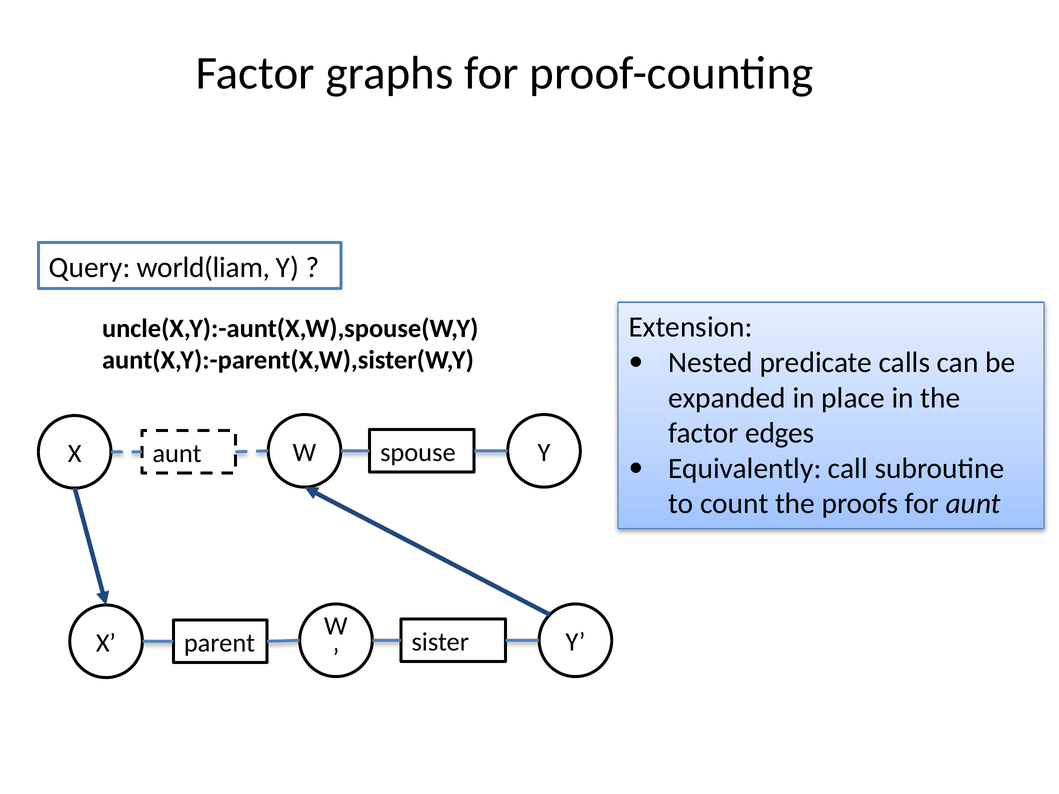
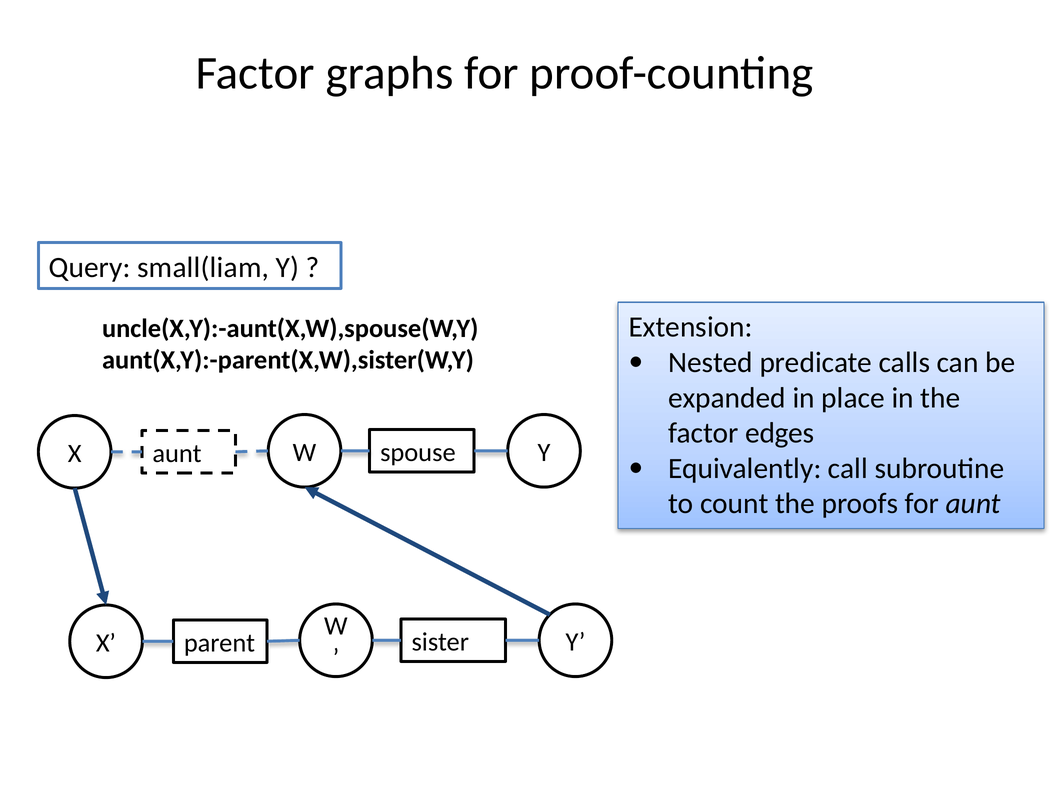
world(liam: world(liam -> small(liam
